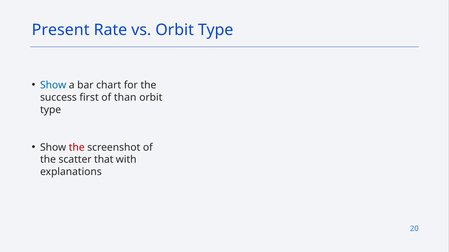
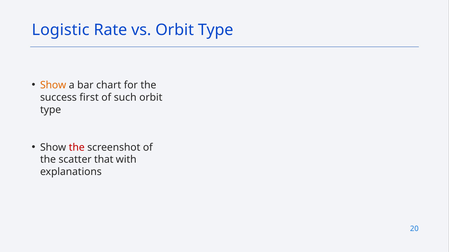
Present: Present -> Logistic
Show at (53, 85) colour: blue -> orange
than: than -> such
